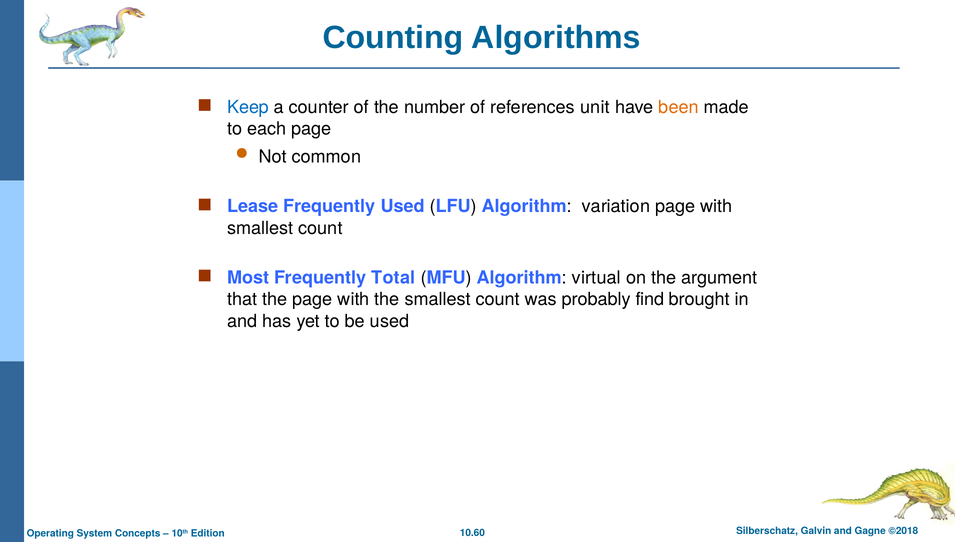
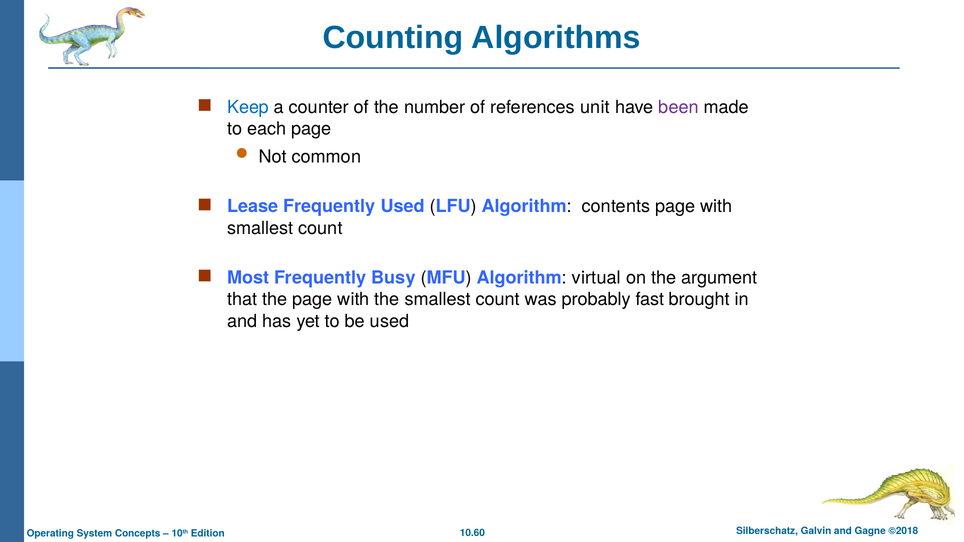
been colour: orange -> purple
variation: variation -> contents
Total: Total -> Busy
find: find -> fast
